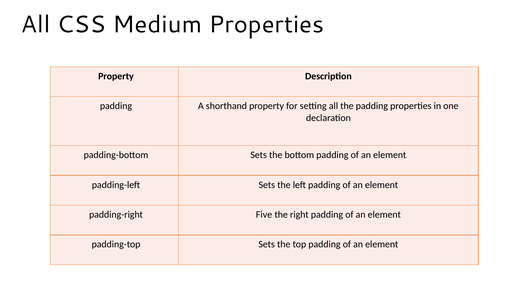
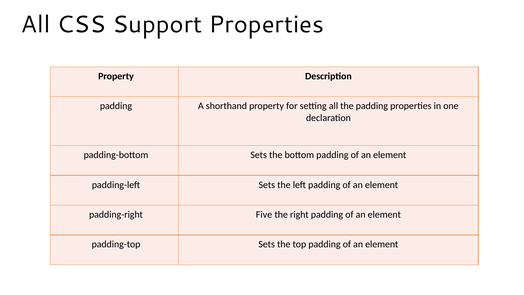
Medium: Medium -> Support
